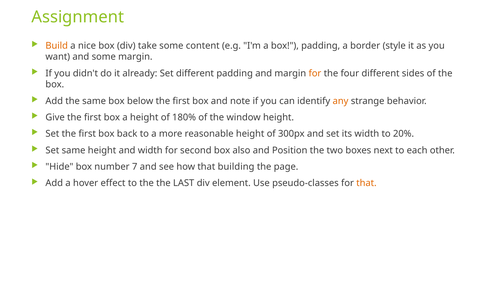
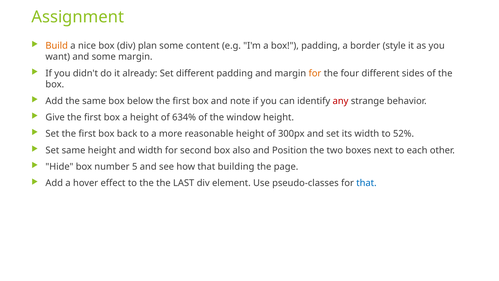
take: take -> plan
any colour: orange -> red
180%: 180% -> 634%
20%: 20% -> 52%
7: 7 -> 5
that at (366, 183) colour: orange -> blue
